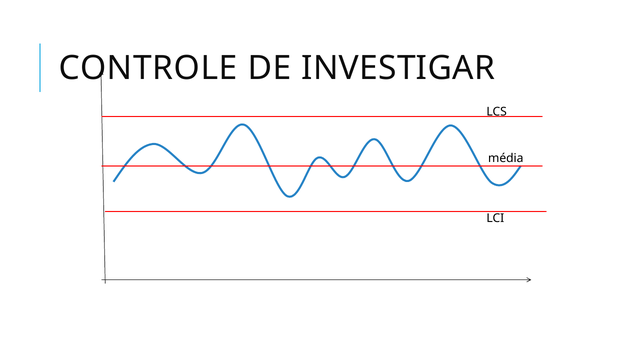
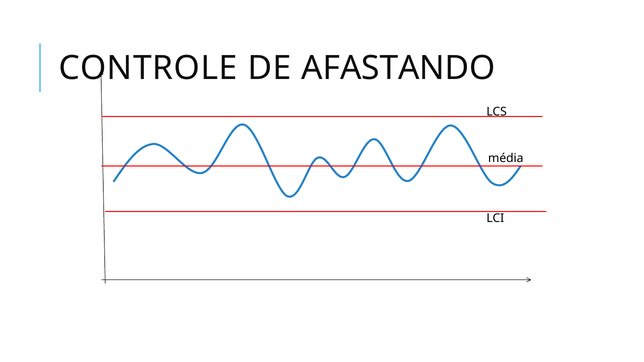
INVESTIGAR: INVESTIGAR -> AFASTANDO
